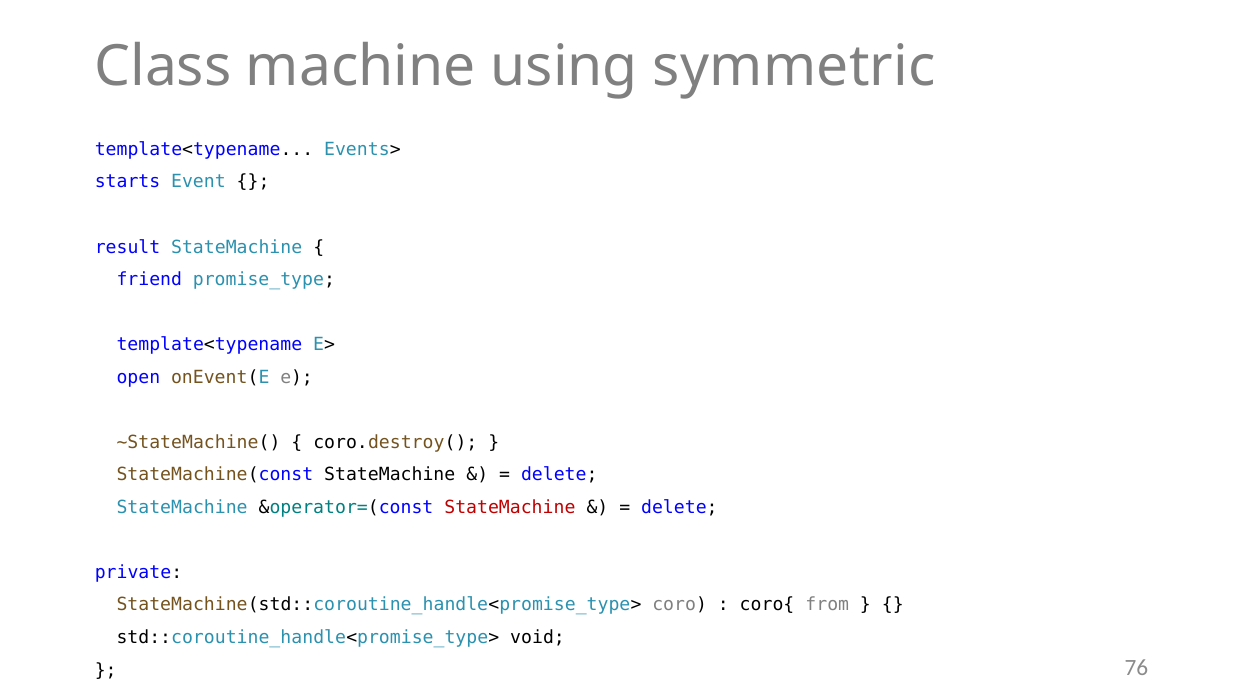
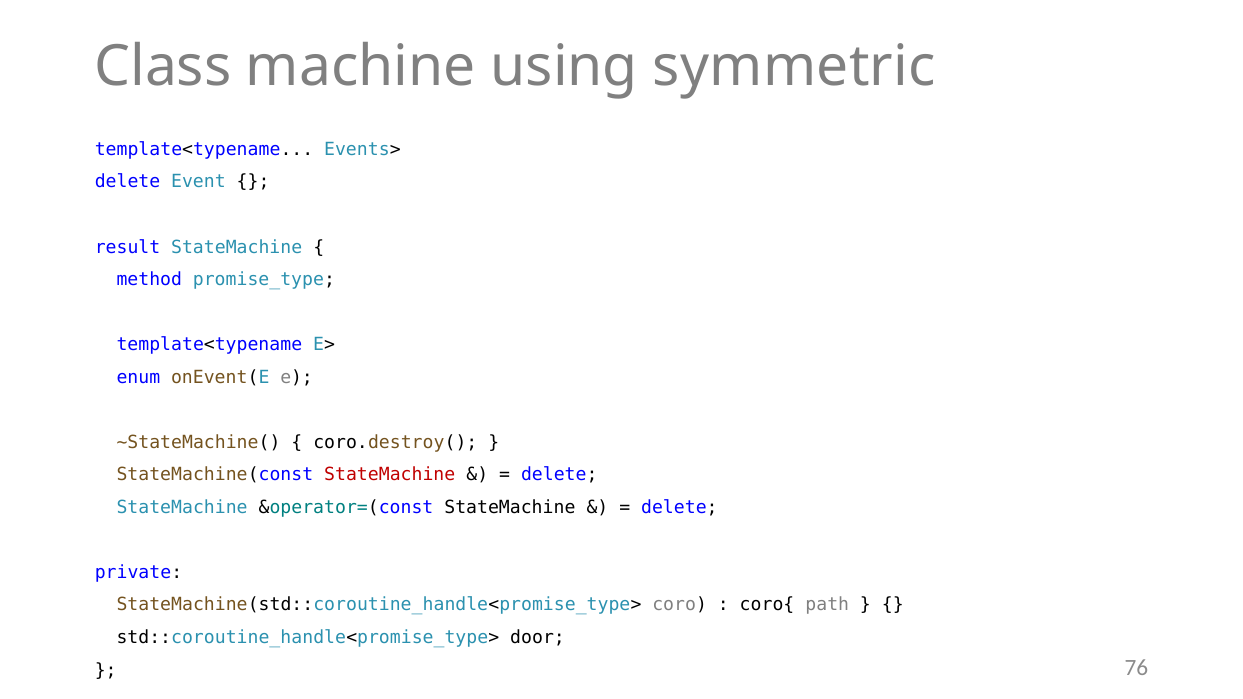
starts at (128, 182): starts -> delete
friend: friend -> method
open: open -> enum
StateMachine at (390, 475) colour: black -> red
StateMachine at (510, 507) colour: red -> black
from: from -> path
void: void -> door
